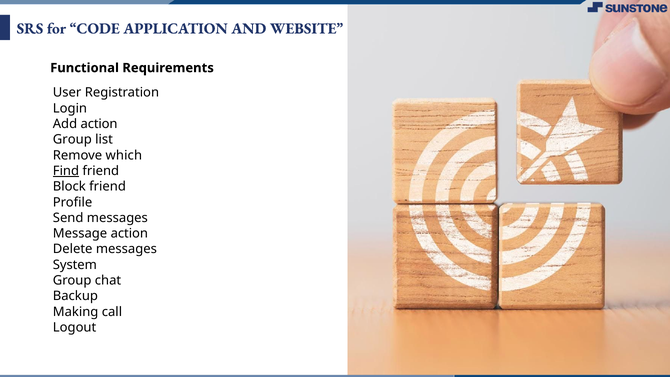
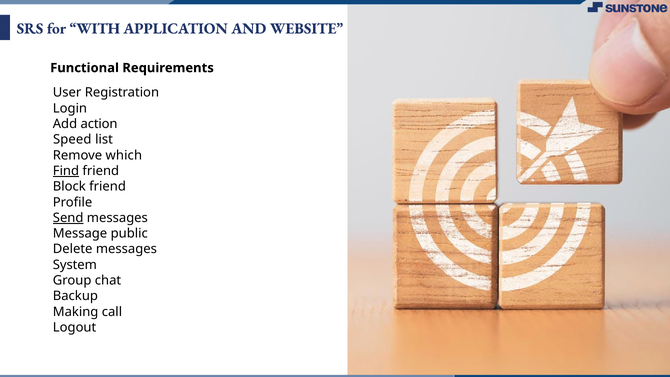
CODE: CODE -> WITH
Group at (72, 140): Group -> Speed
Send underline: none -> present
Message action: action -> public
